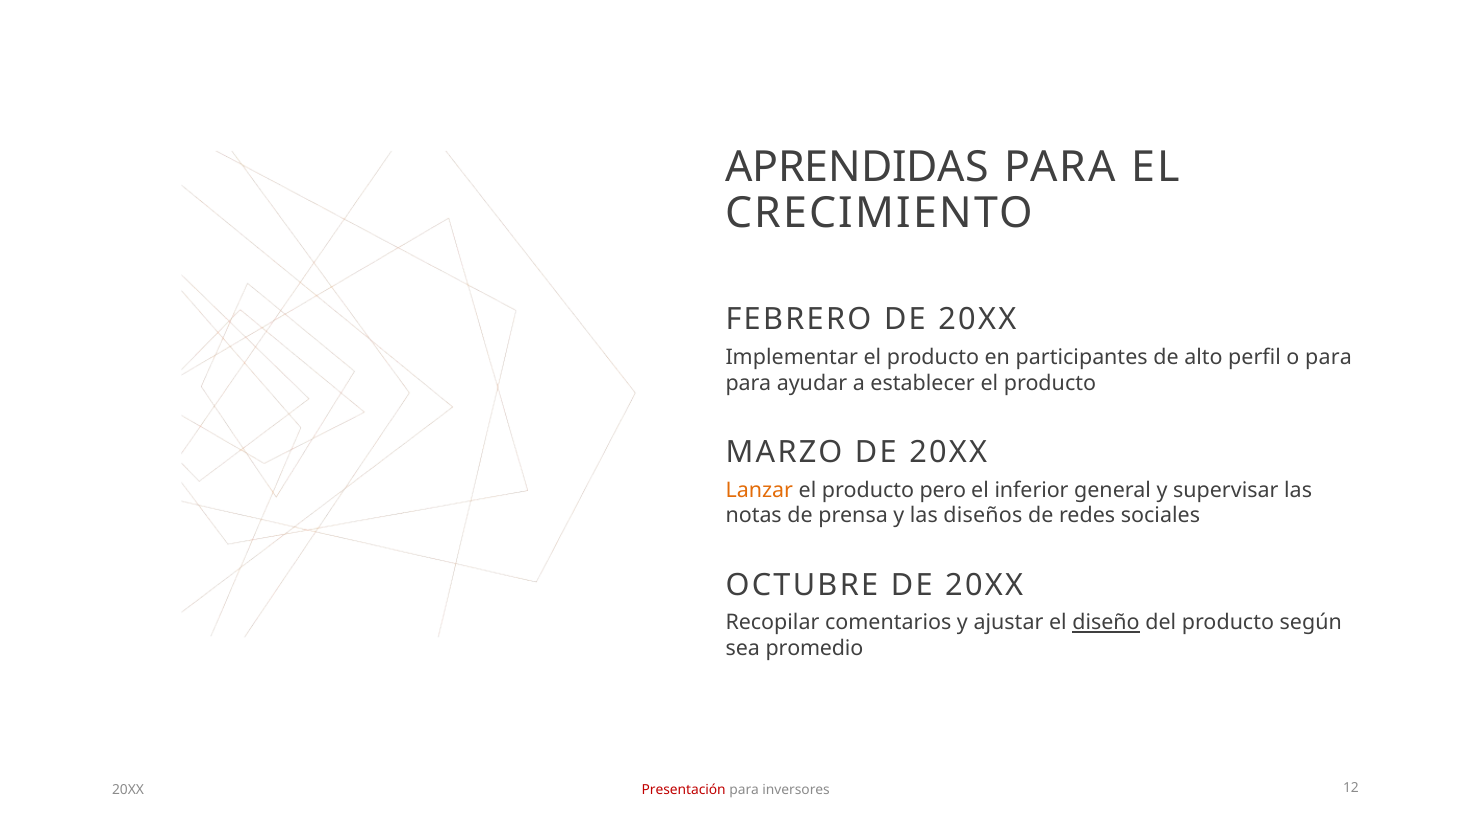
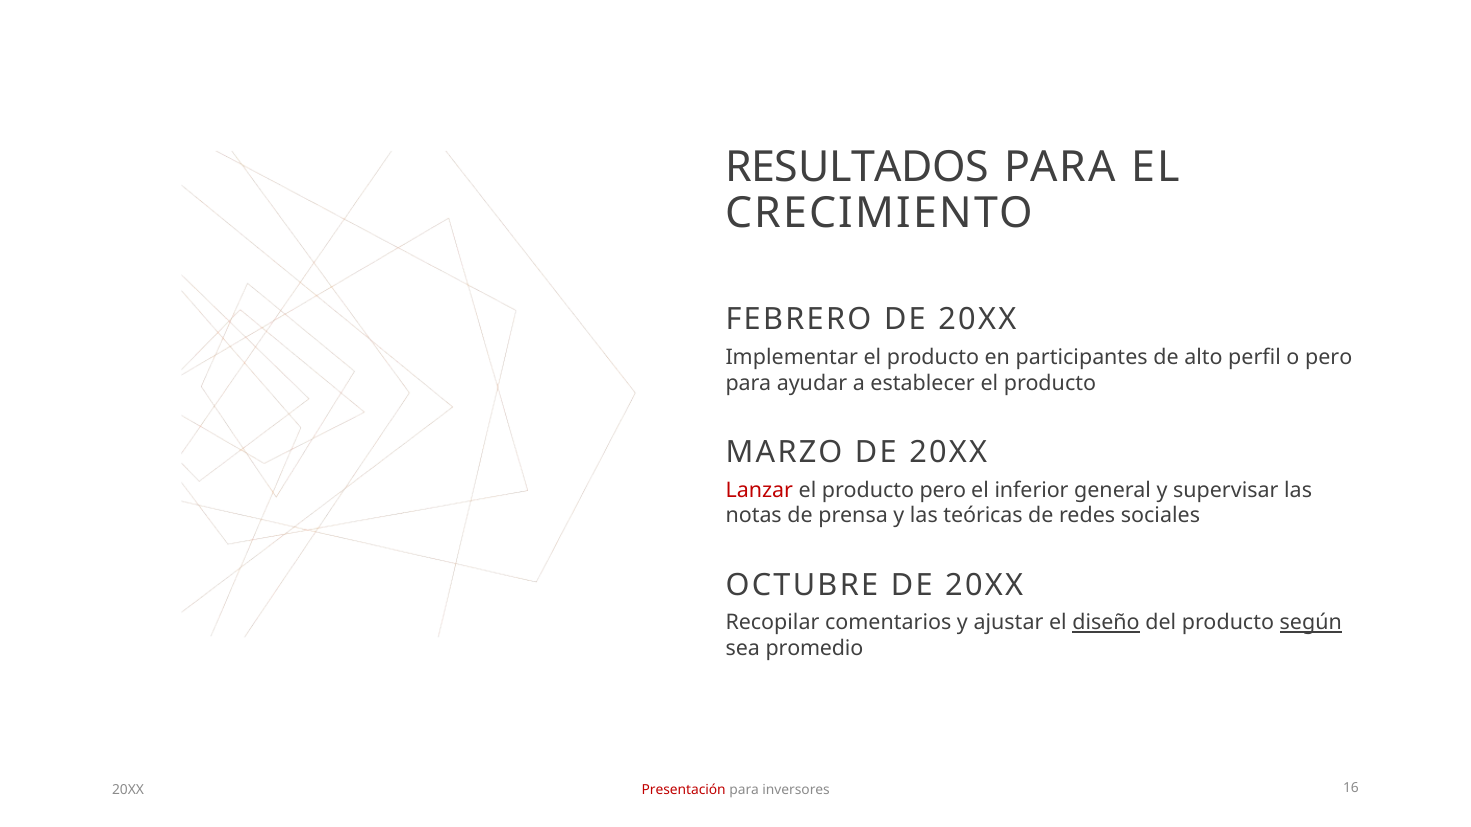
APRENDIDAS: APRENDIDAS -> RESULTADOS
o para: para -> pero
Lanzar colour: orange -> red
diseños: diseños -> teóricas
según underline: none -> present
12: 12 -> 16
